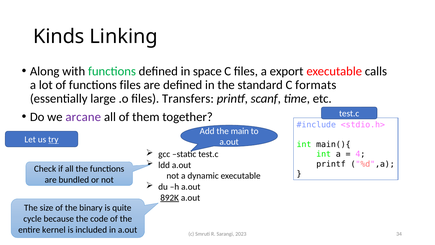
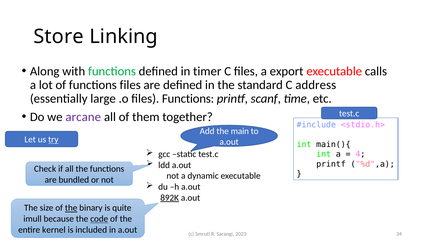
Kinds: Kinds -> Store
space: space -> timer
formats: formats -> address
files Transfers: Transfers -> Functions
the at (71, 208) underline: none -> present
cycle: cycle -> imull
code underline: none -> present
